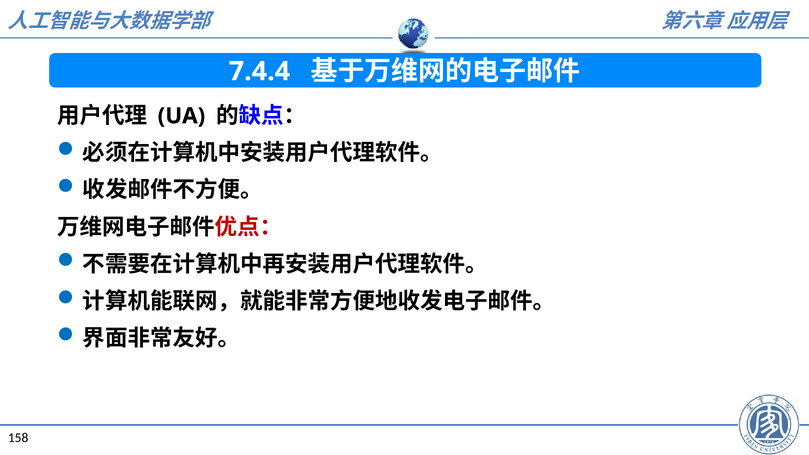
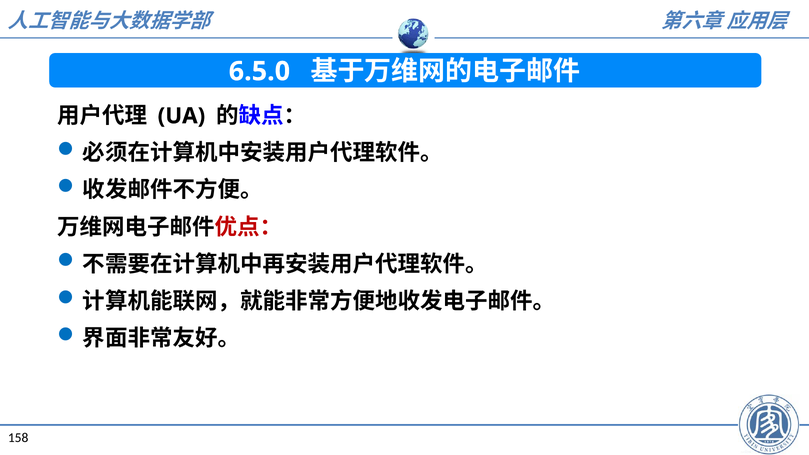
7.4.4: 7.4.4 -> 6.5.0
